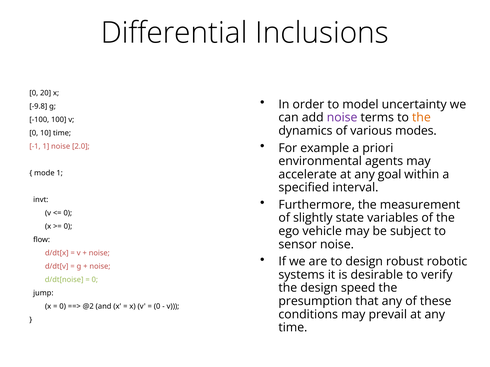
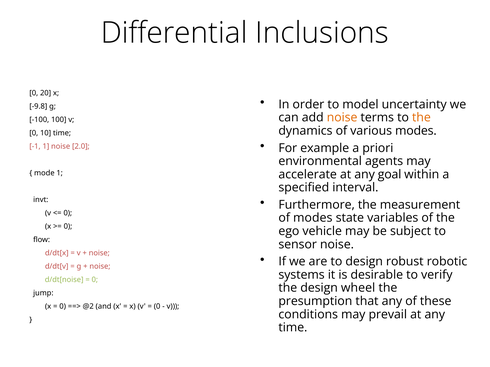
noise at (342, 118) colour: purple -> orange
of slightly: slightly -> modes
speed: speed -> wheel
